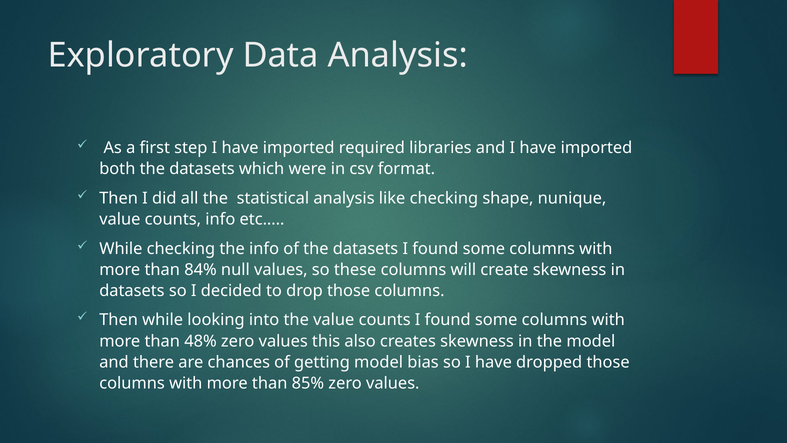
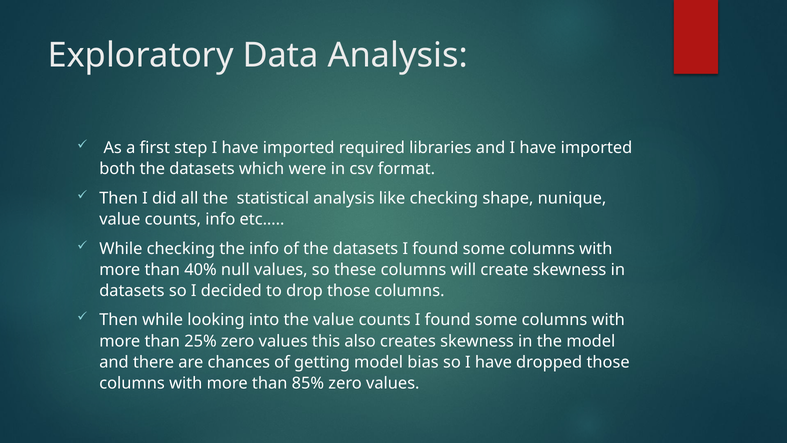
84%: 84% -> 40%
48%: 48% -> 25%
